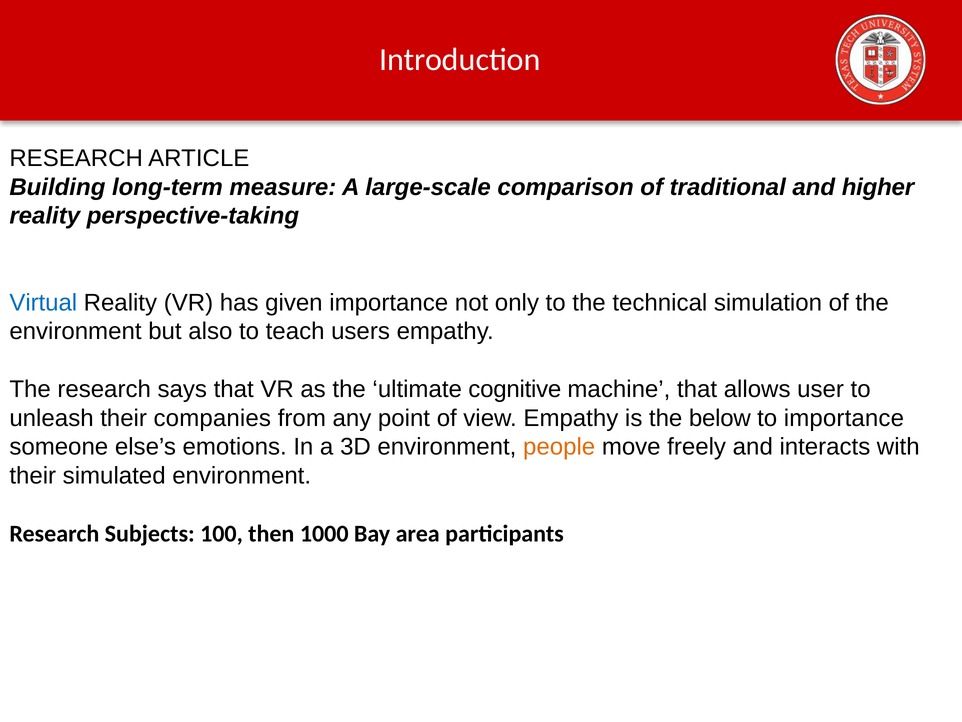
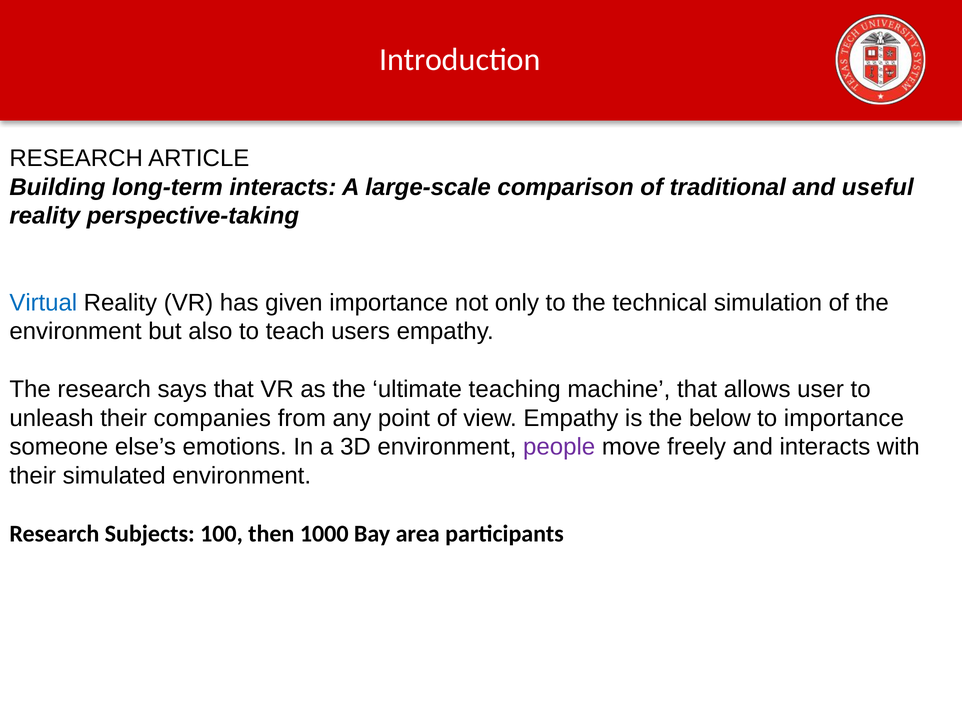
long-term measure: measure -> interacts
higher: higher -> useful
cognitive: cognitive -> teaching
people colour: orange -> purple
